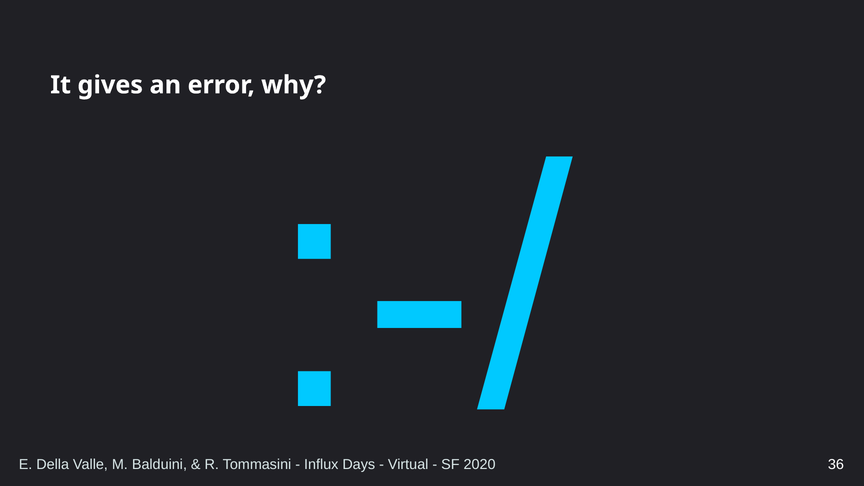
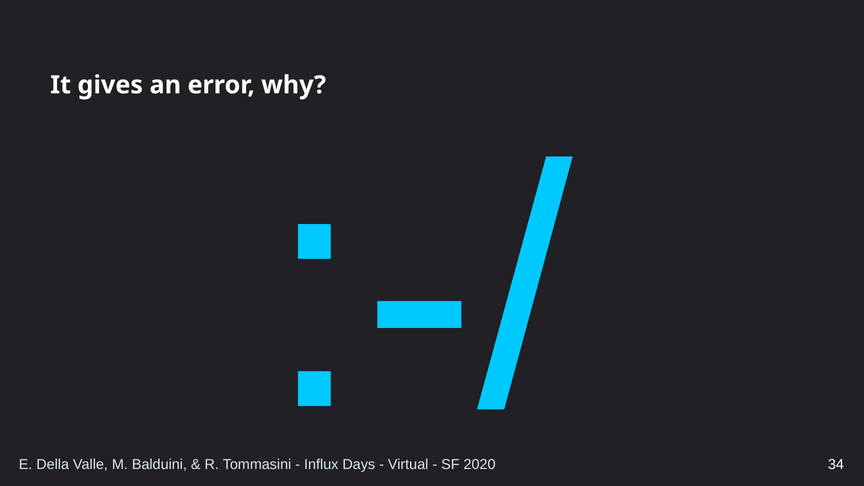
36: 36 -> 34
